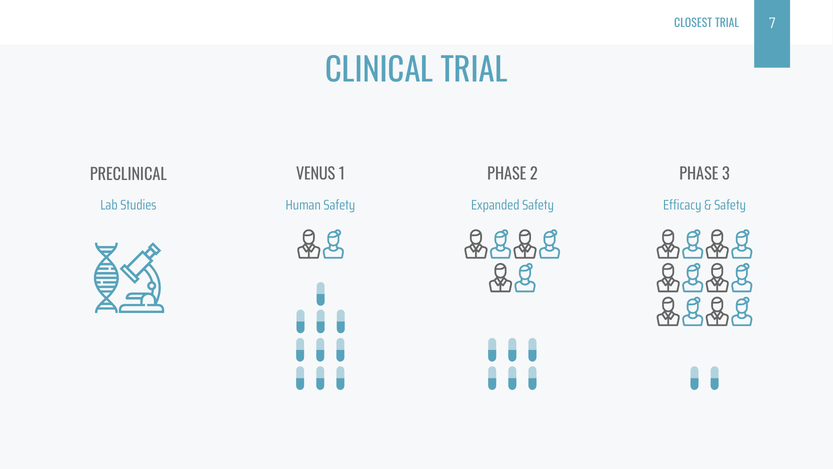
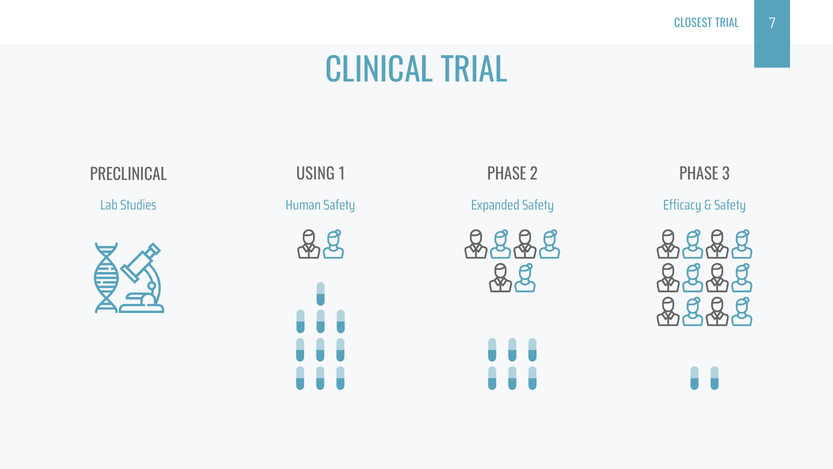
VENUS: VENUS -> USING
